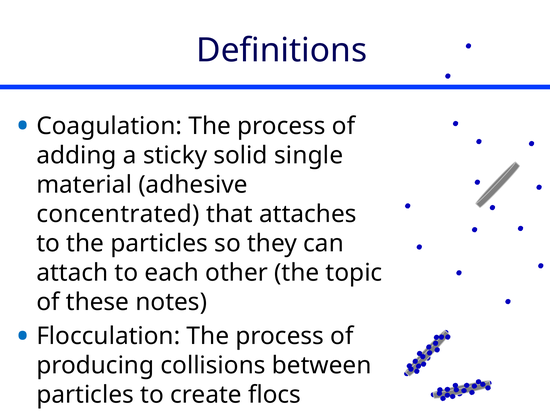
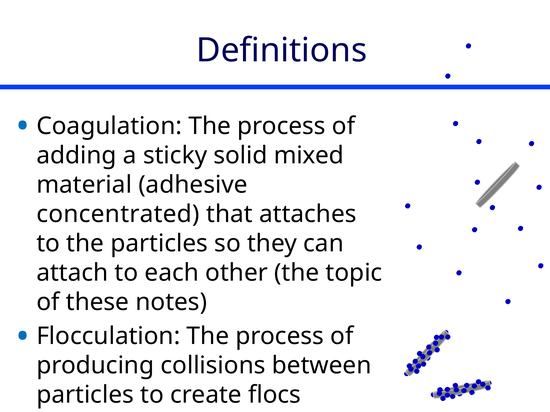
single: single -> mixed
